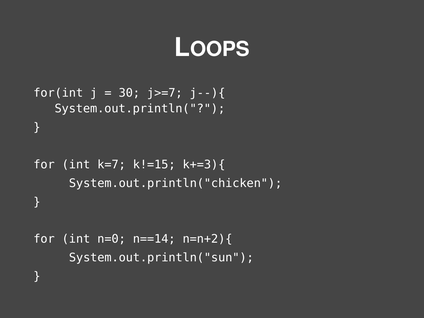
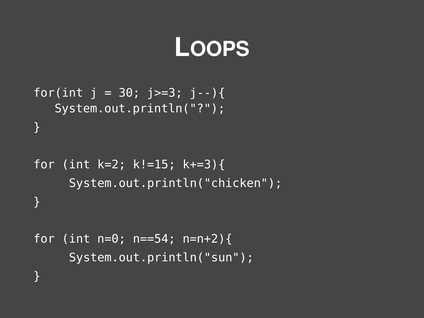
j>=7: j>=7 -> j>=3
k=7: k=7 -> k=2
n==14: n==14 -> n==54
